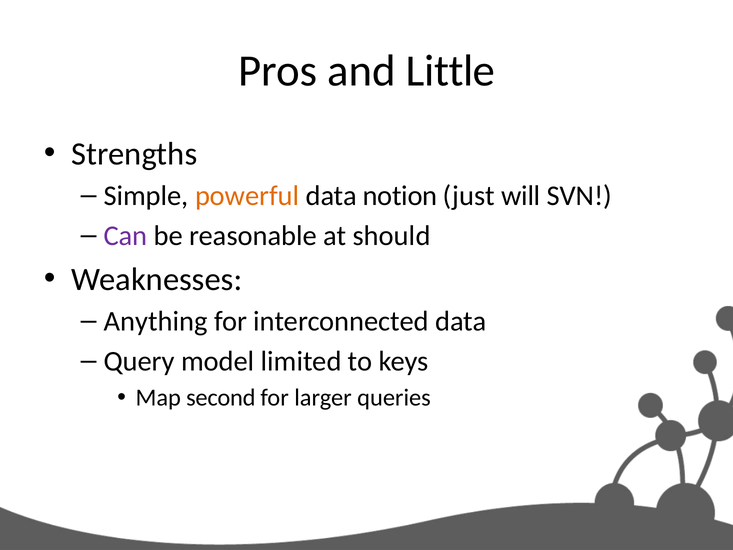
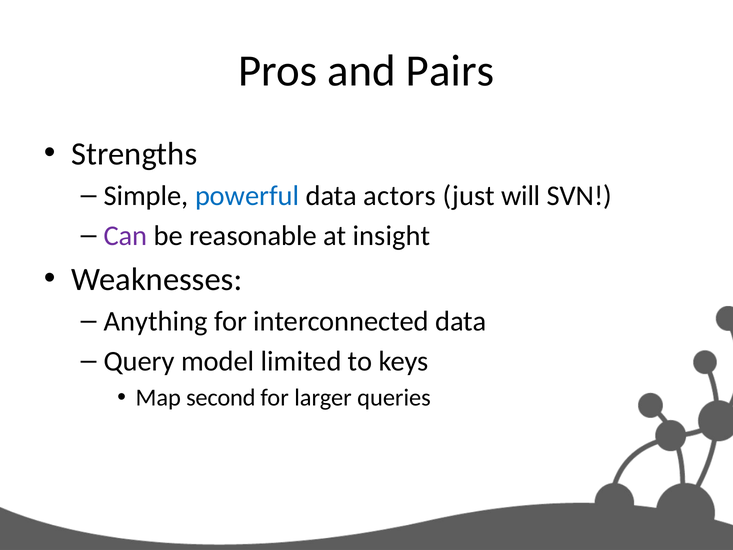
Little: Little -> Pairs
powerful colour: orange -> blue
notion: notion -> actors
should: should -> insight
